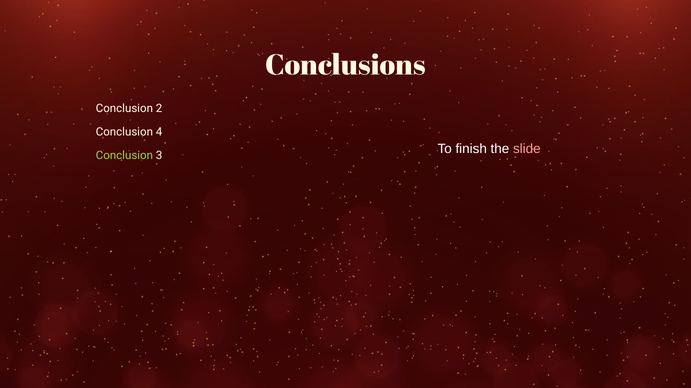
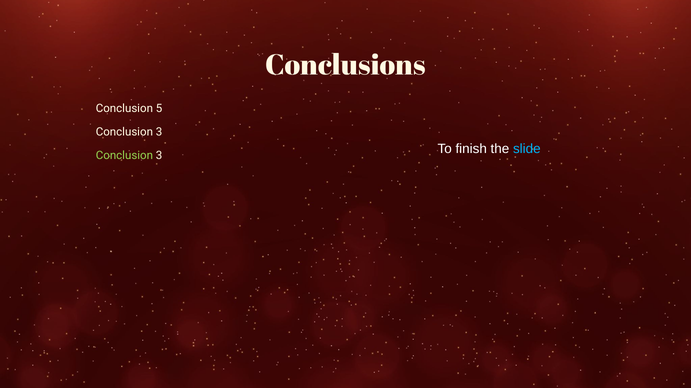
2: 2 -> 5
4 at (159, 132): 4 -> 3
slide colour: pink -> light blue
